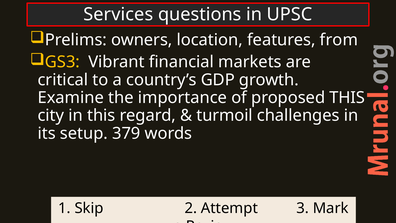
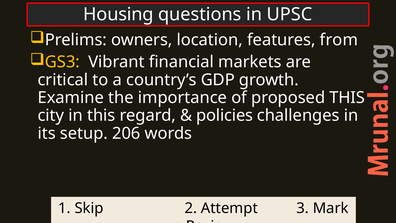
Services: Services -> Housing
turmoil: turmoil -> policies
379: 379 -> 206
